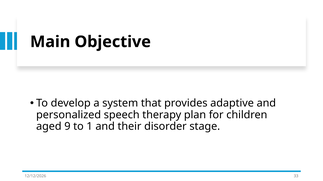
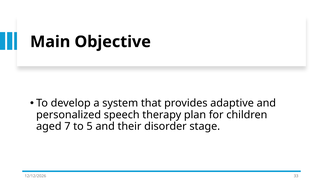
9: 9 -> 7
1: 1 -> 5
